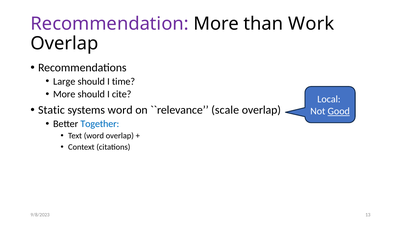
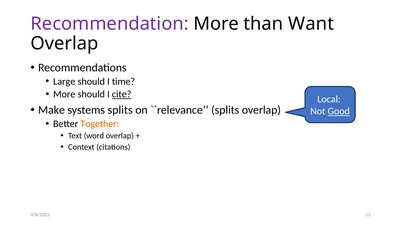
Work: Work -> Want
cite underline: none -> present
Static: Static -> Make
systems word: word -> splits
scale at (225, 110): scale -> splits
Together colour: blue -> orange
